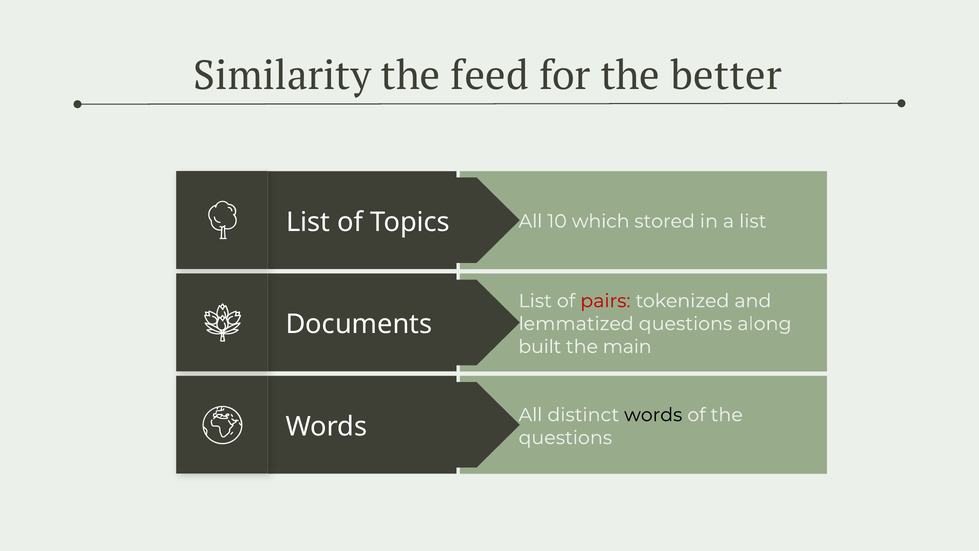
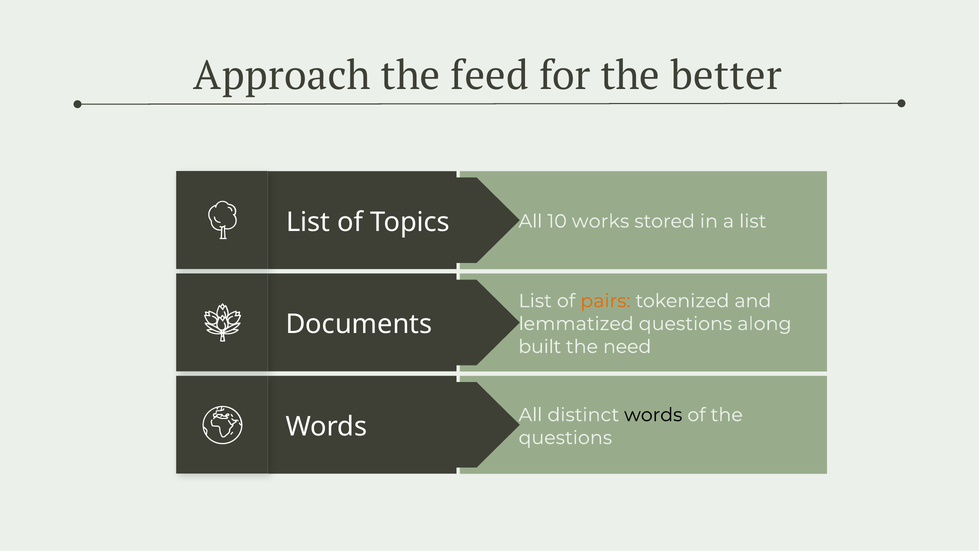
Similarity: Similarity -> Approach
which: which -> works
pairs colour: red -> orange
main: main -> need
